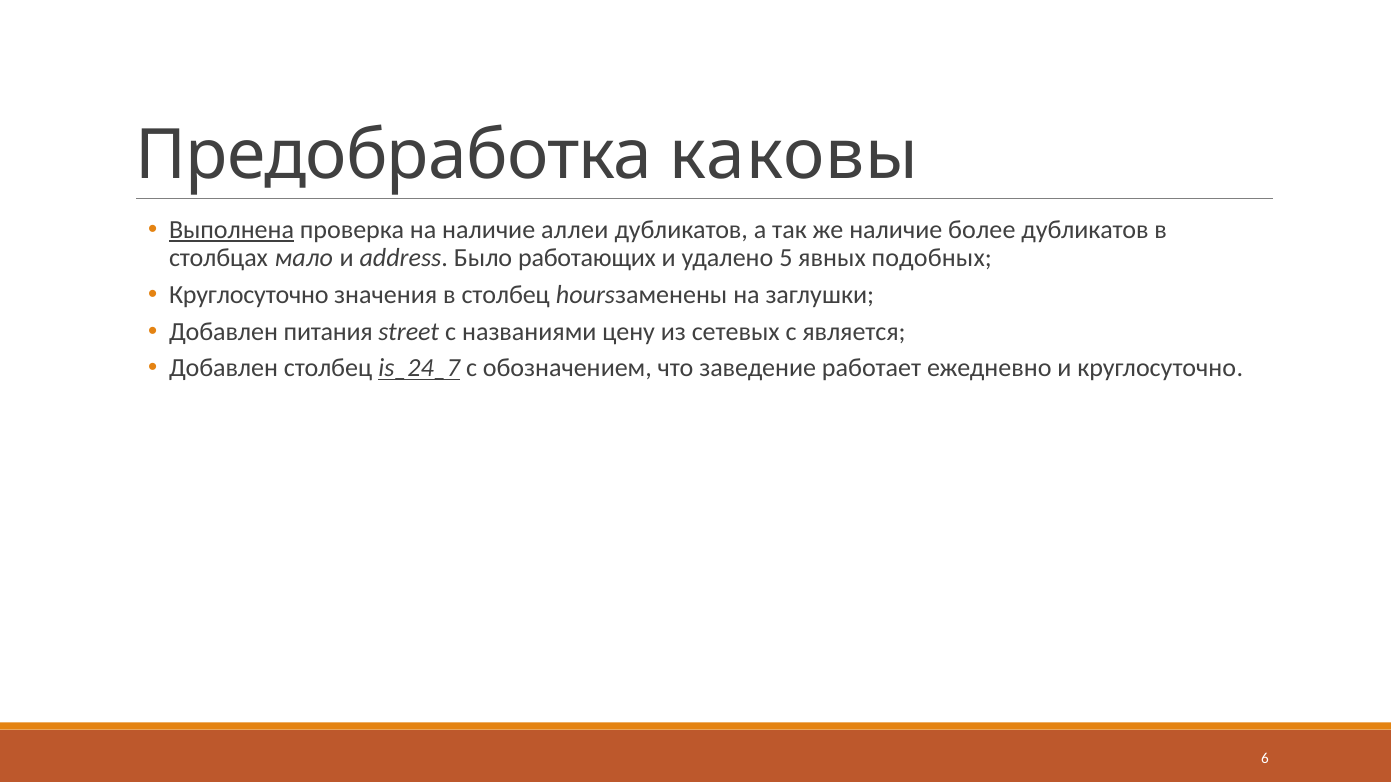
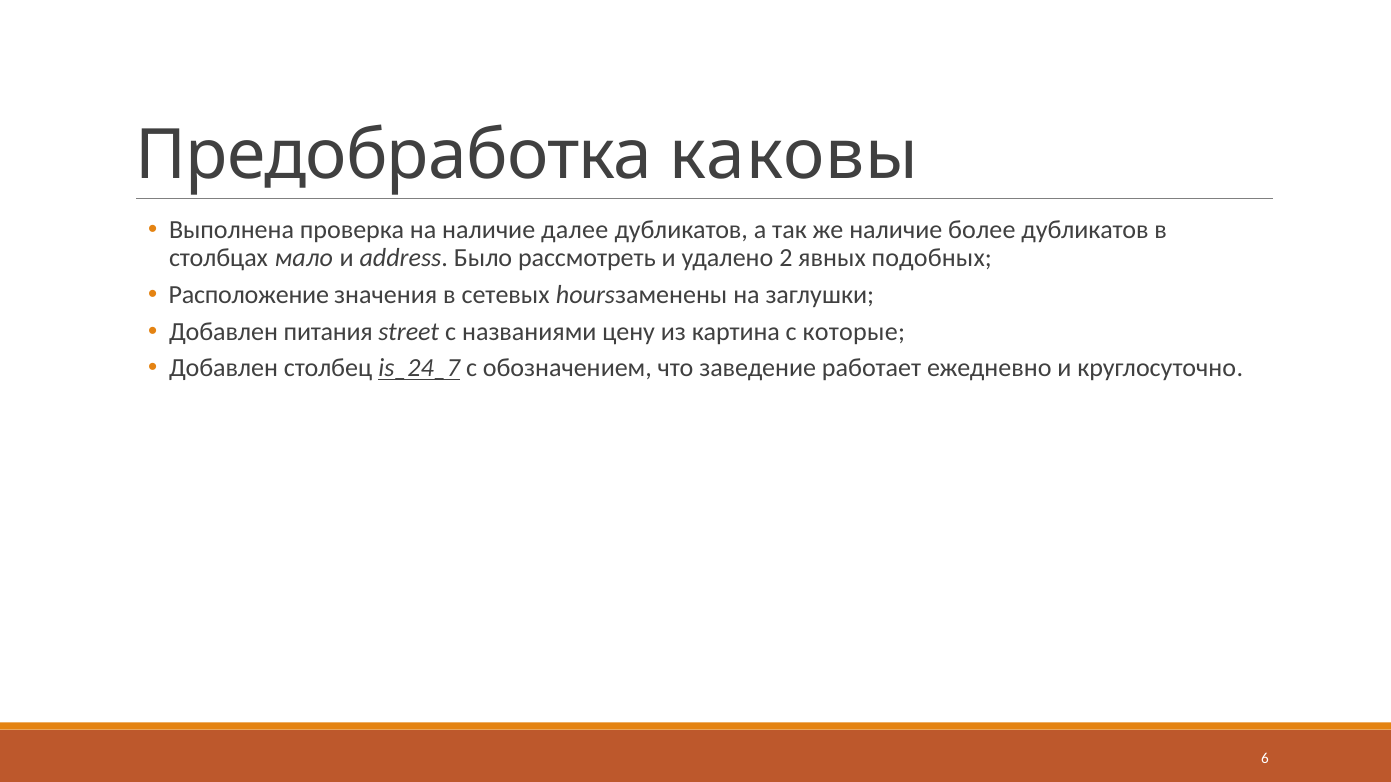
Выполнена underline: present -> none
аллеи: аллеи -> далее
работающих: работающих -> рассмотреть
5: 5 -> 2
Круглосуточно at (249, 295): Круглосуточно -> Расположение
в столбец: столбец -> сетевых
сетевых: сетевых -> картина
является: является -> которые
